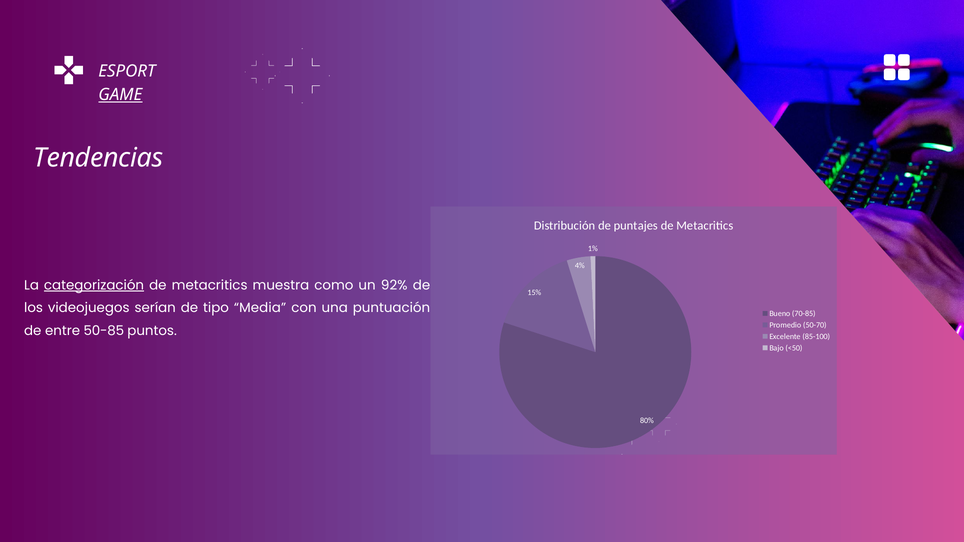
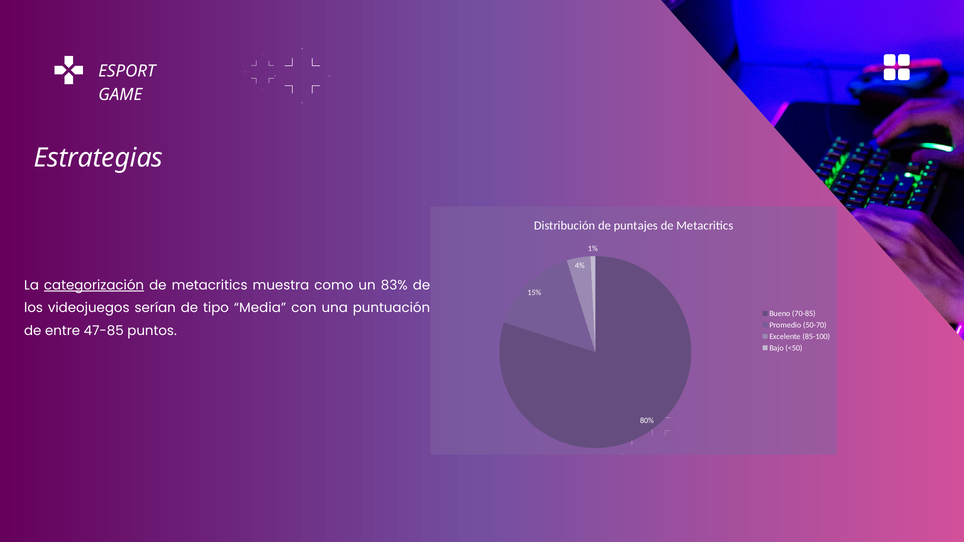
GAME underline: present -> none
Tendencias: Tendencias -> Estrategias
92%: 92% -> 83%
50-85: 50-85 -> 47-85
